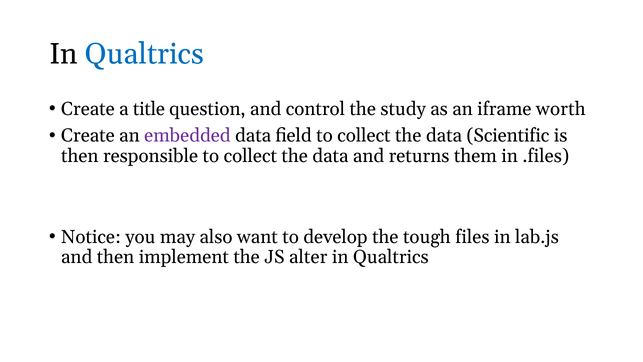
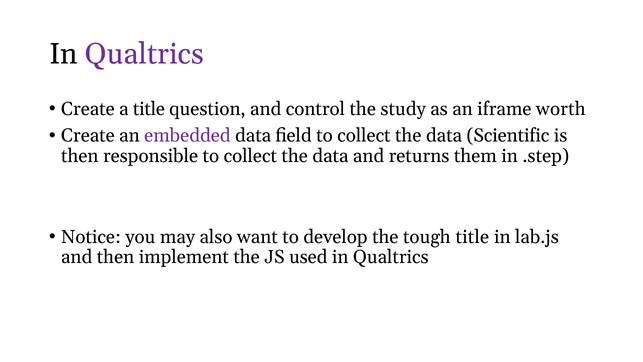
Qualtrics at (145, 54) colour: blue -> purple
.files: .files -> .step
tough files: files -> title
alter: alter -> used
